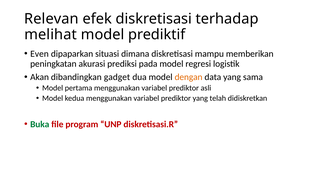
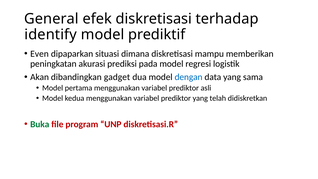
Relevan: Relevan -> General
melihat: melihat -> identify
dengan colour: orange -> blue
